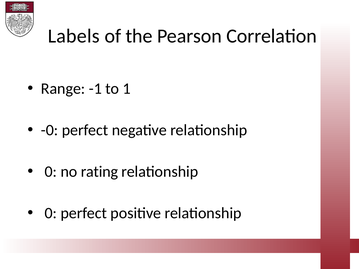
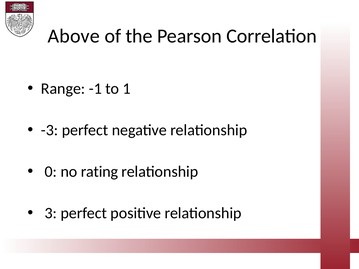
Labels: Labels -> Above
-0: -0 -> -3
0 at (51, 213): 0 -> 3
